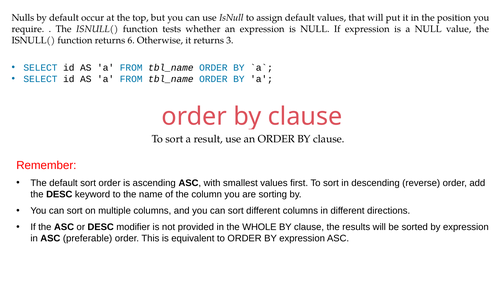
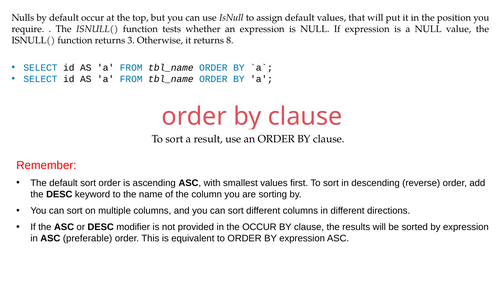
6: 6 -> 3
3: 3 -> 8
the WHOLE: WHOLE -> OCCUR
